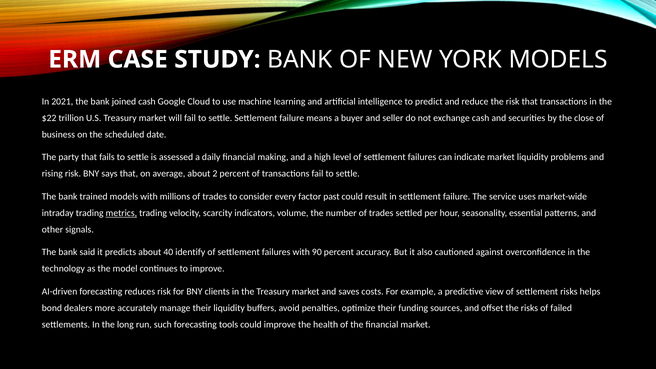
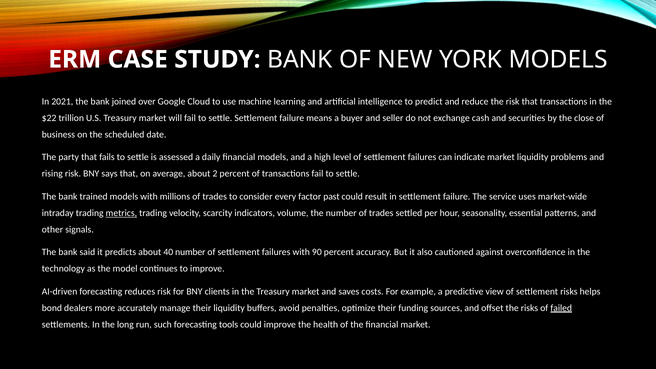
joined cash: cash -> over
financial making: making -> models
40 identify: identify -> number
failed underline: none -> present
